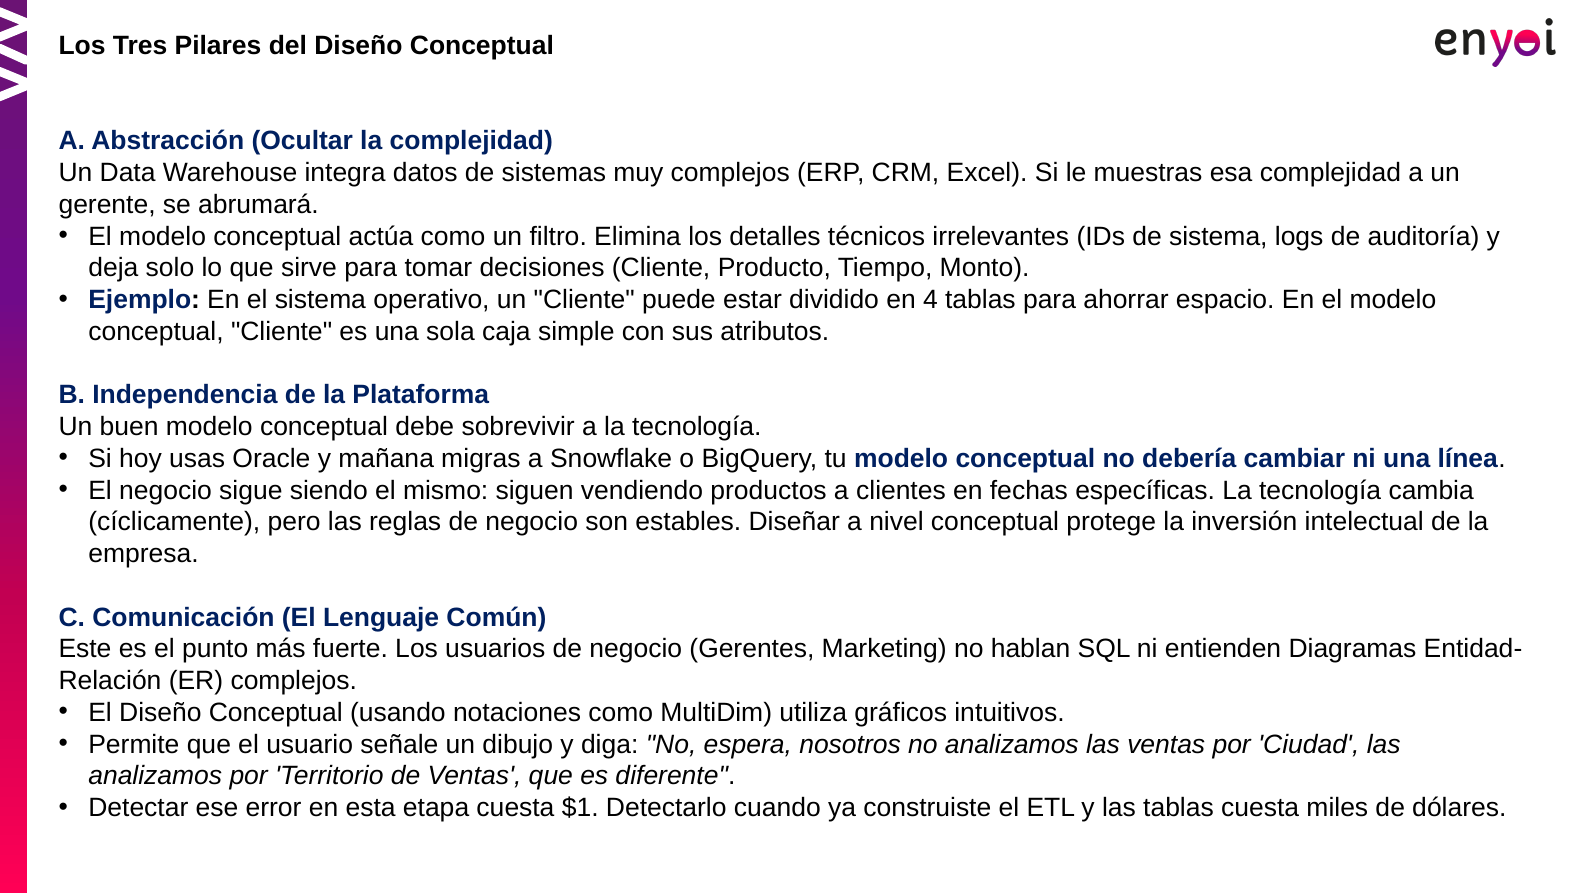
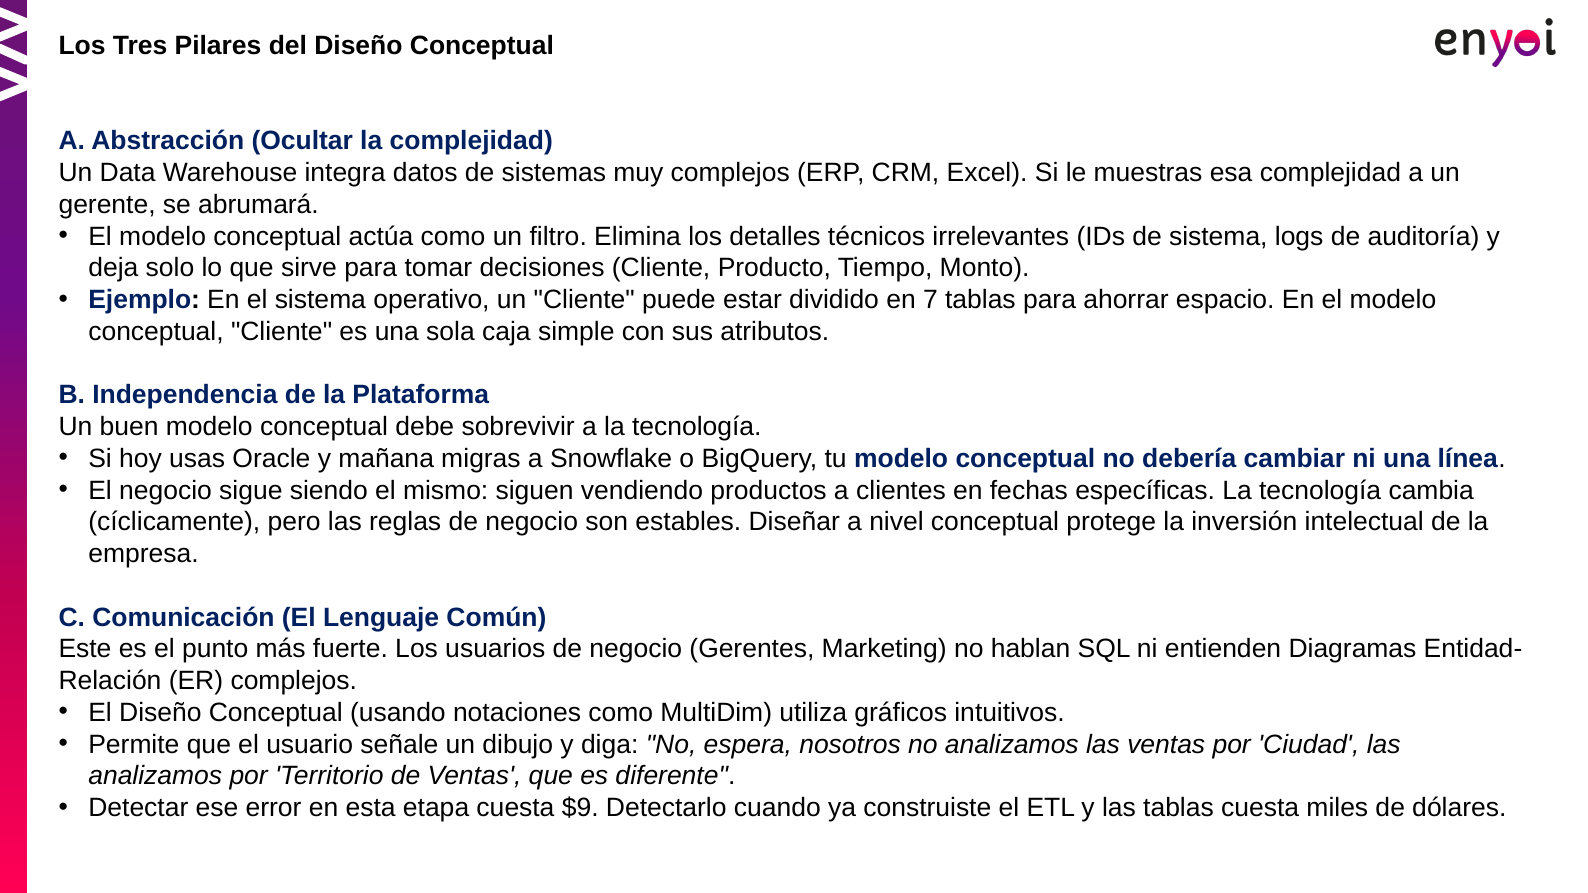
4: 4 -> 7
$1: $1 -> $9
